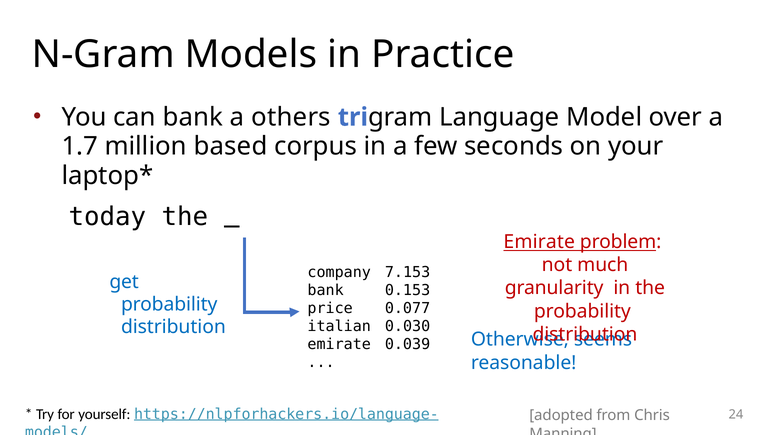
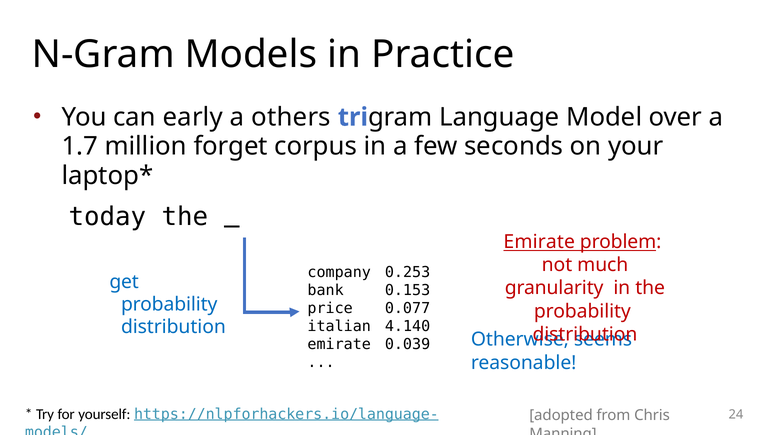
can bank: bank -> early
based: based -> forget
7.153: 7.153 -> 0.253
0.030: 0.030 -> 4.140
